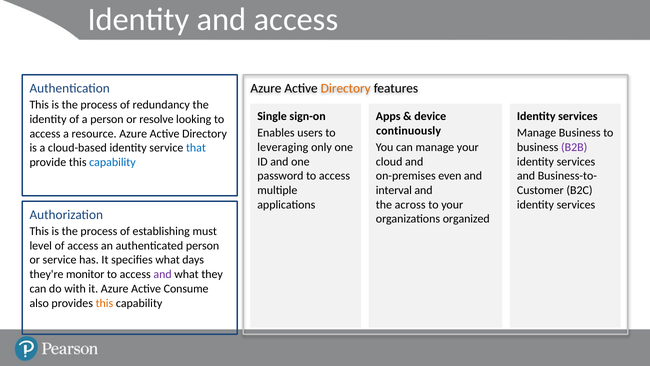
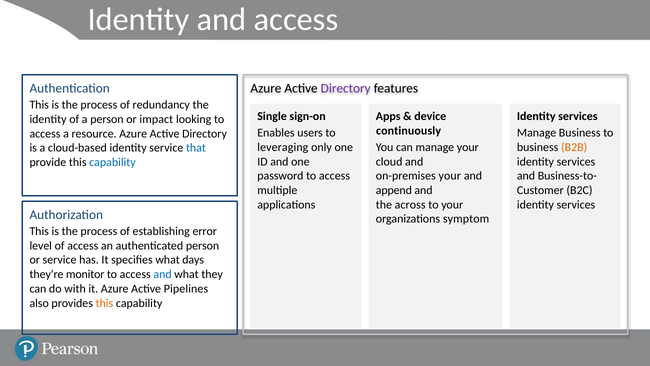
Directory at (346, 88) colour: orange -> purple
resolve: resolve -> impact
B2B colour: purple -> orange
on-premises even: even -> your
interval: interval -> append
organized: organized -> symptom
must: must -> error
and at (163, 274) colour: purple -> blue
Consume: Consume -> Pipelines
